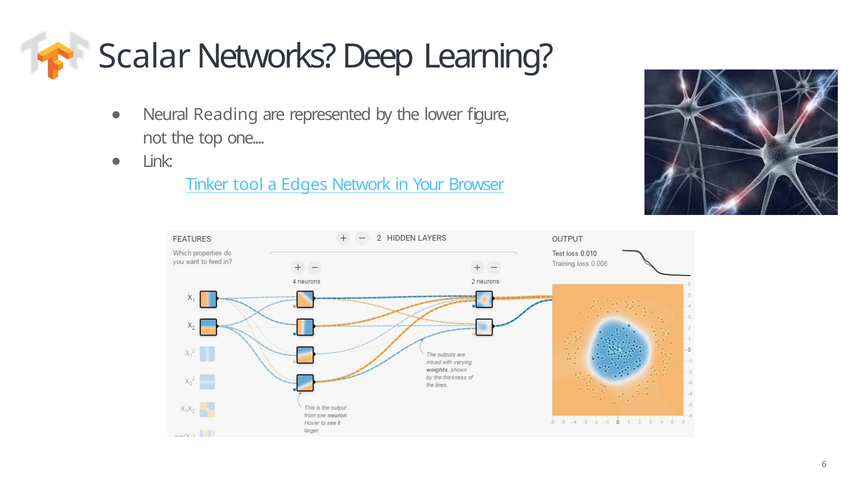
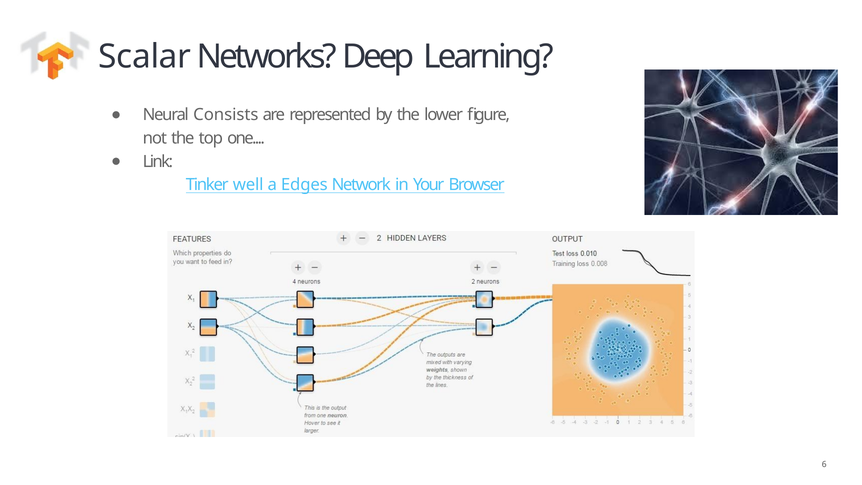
Reading: Reading -> Consists
tool: tool -> well
